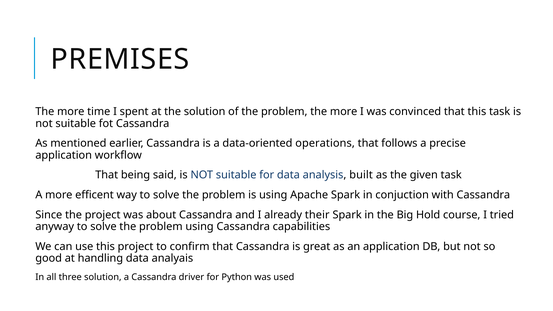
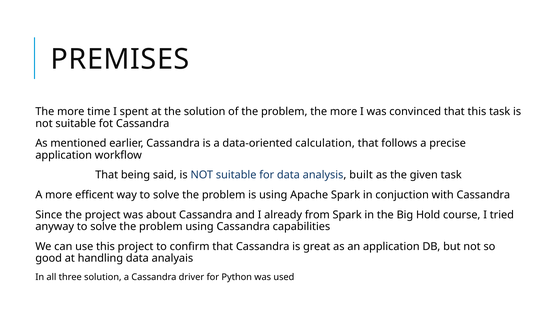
operations: operations -> calculation
their: their -> from
